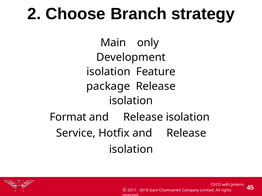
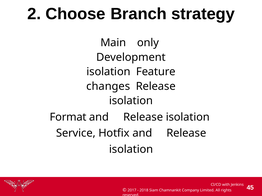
package: package -> changes
